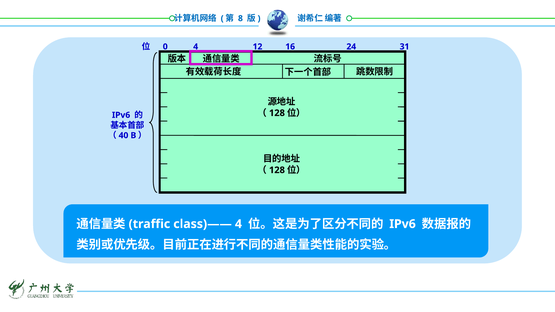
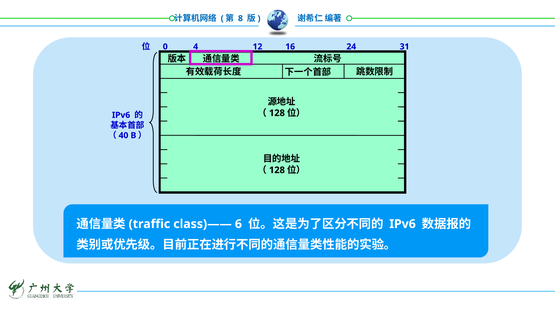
class)—— 4: 4 -> 6
